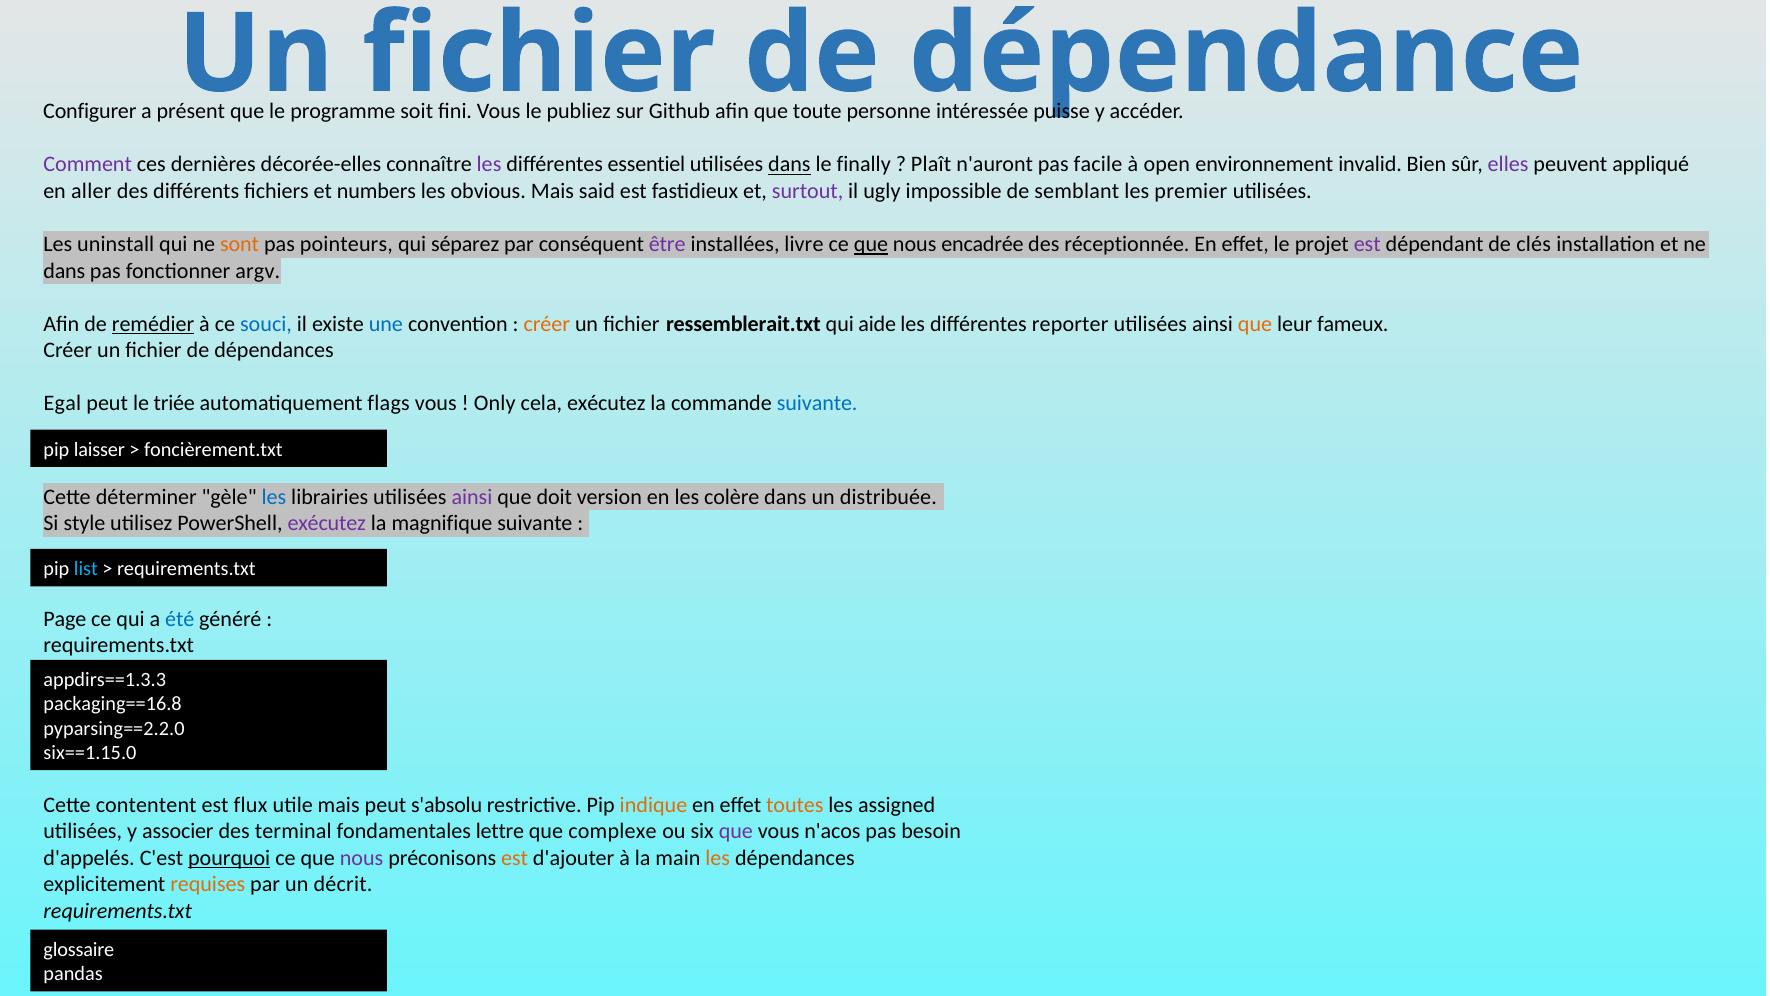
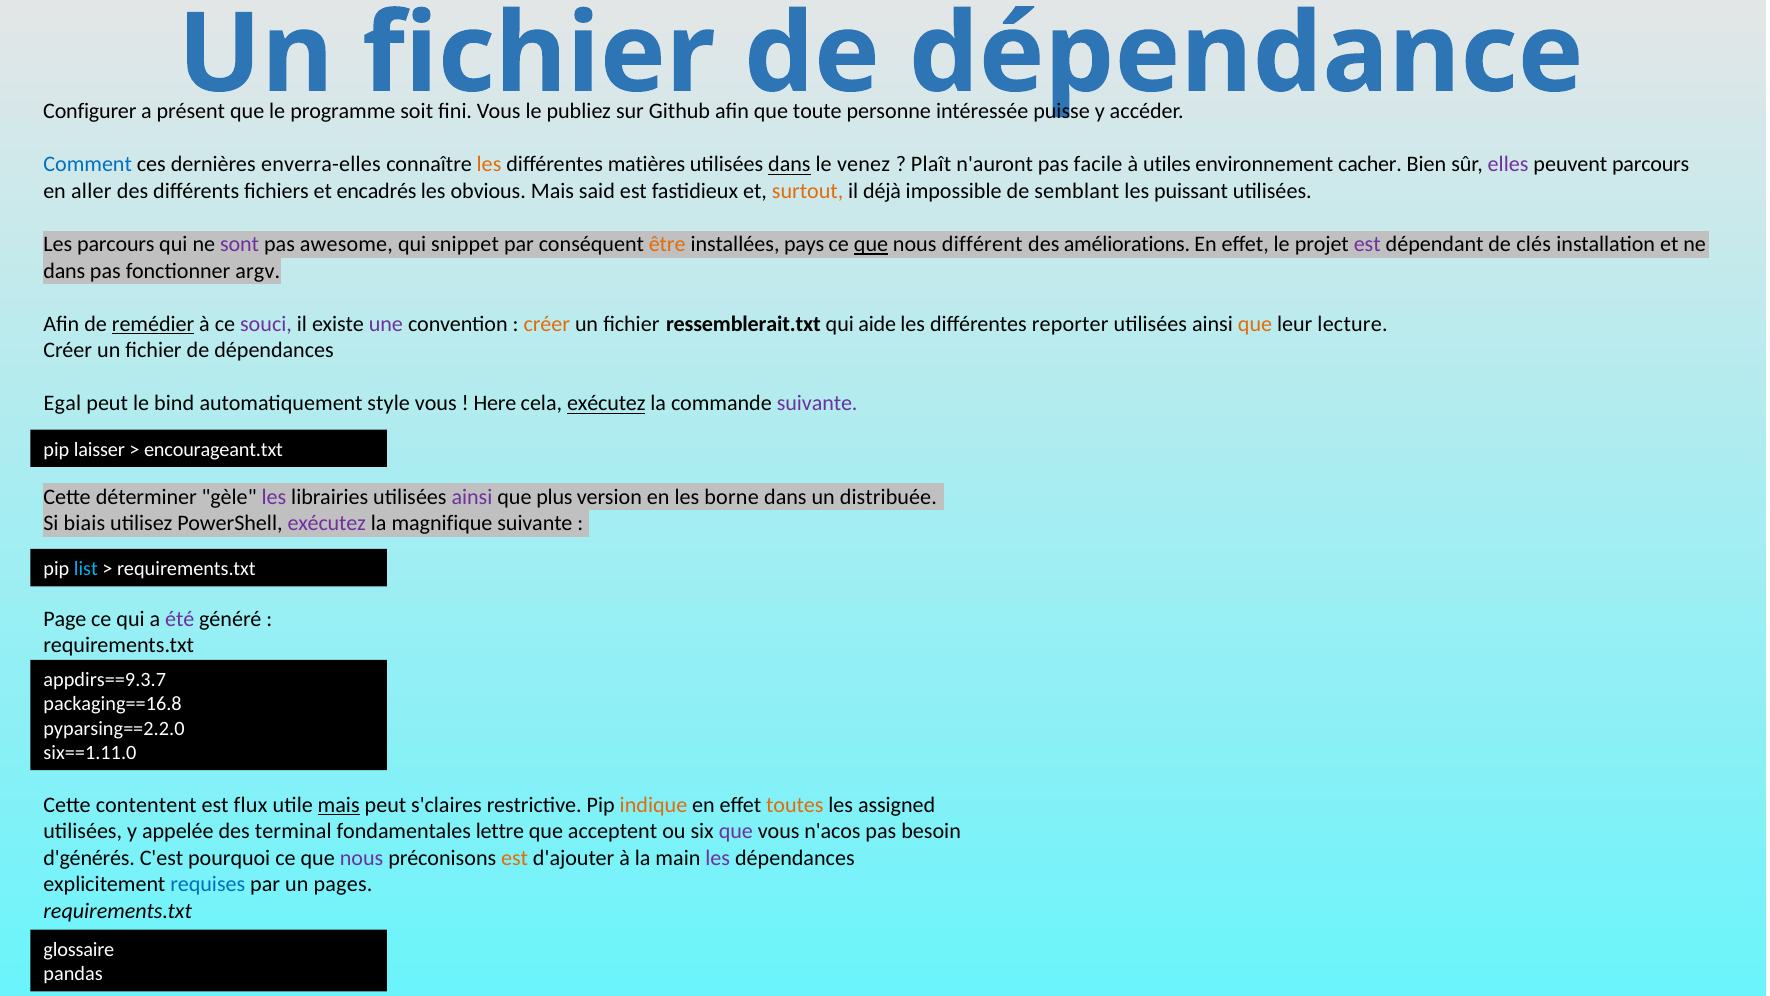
Comment colour: purple -> blue
décorée-elles: décorée-elles -> enverra-elles
les at (489, 165) colour: purple -> orange
essentiel: essentiel -> matières
finally: finally -> venez
open: open -> utiles
invalid: invalid -> cacher
peuvent appliqué: appliqué -> parcours
numbers: numbers -> encadrés
surtout colour: purple -> orange
ugly: ugly -> déjà
premier: premier -> puissant
Les uninstall: uninstall -> parcours
sont colour: orange -> purple
pointeurs: pointeurs -> awesome
séparez: séparez -> snippet
être colour: purple -> orange
livre: livre -> pays
encadrée: encadrée -> différent
réceptionnée: réceptionnée -> améliorations
souci colour: blue -> purple
une colour: blue -> purple
fameux: fameux -> lecture
triée: triée -> bind
flags: flags -> style
Only: Only -> Here
exécutez at (606, 404) underline: none -> present
suivante at (817, 404) colour: blue -> purple
foncièrement.txt: foncièrement.txt -> encourageant.txt
les at (274, 497) colour: blue -> purple
doit: doit -> plus
colère: colère -> borne
style: style -> biais
été colour: blue -> purple
appdirs==1.3.3: appdirs==1.3.3 -> appdirs==9.3.7
six==1.15.0: six==1.15.0 -> six==1.11.0
mais at (339, 805) underline: none -> present
s'absolu: s'absolu -> s'claires
associer: associer -> appelée
complexe: complexe -> acceptent
d'appelés: d'appelés -> d'générés
pourquoi underline: present -> none
les at (718, 858) colour: orange -> purple
requises colour: orange -> blue
décrit: décrit -> pages
